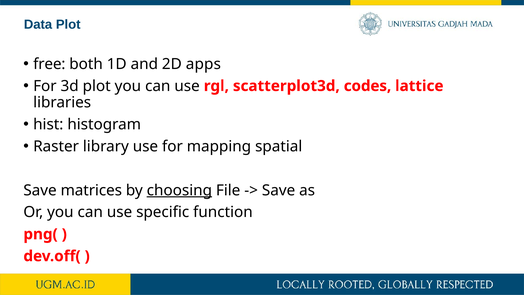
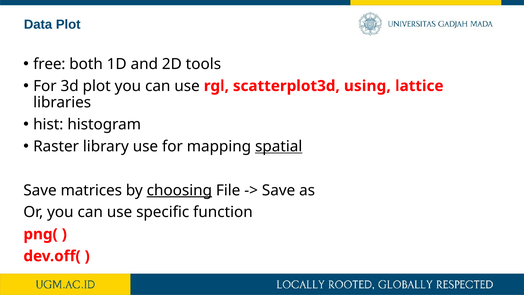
apps: apps -> tools
codes: codes -> using
spatial underline: none -> present
